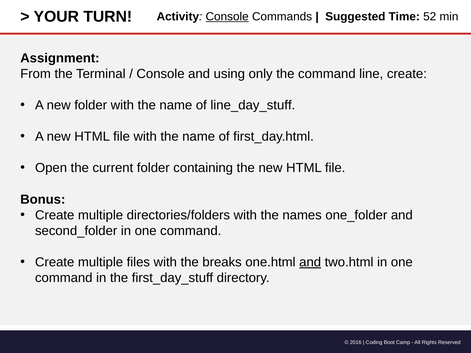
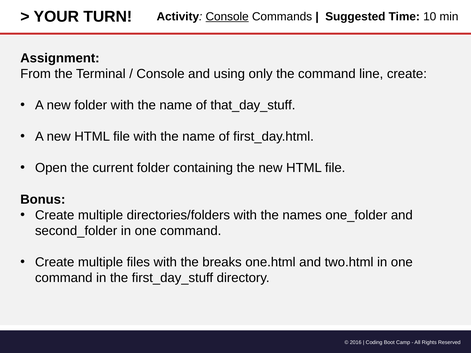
52: 52 -> 10
line_day_stuff: line_day_stuff -> that_day_stuff
and at (310, 262) underline: present -> none
